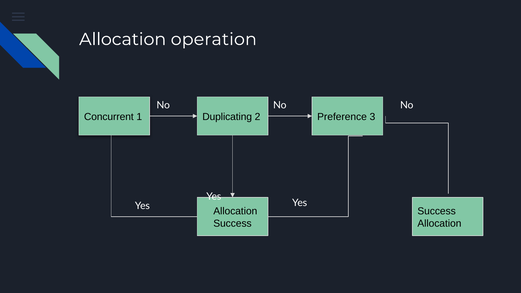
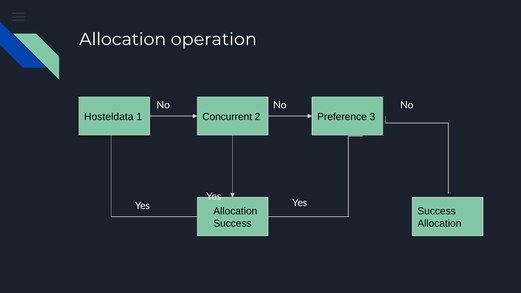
Concurrent: Concurrent -> Hosteldata
Duplicating: Duplicating -> Concurrent
